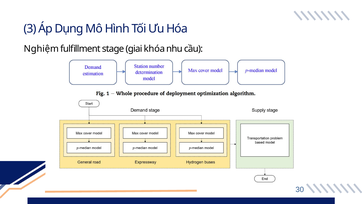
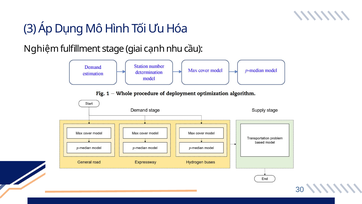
khóa: khóa -> cạnh
